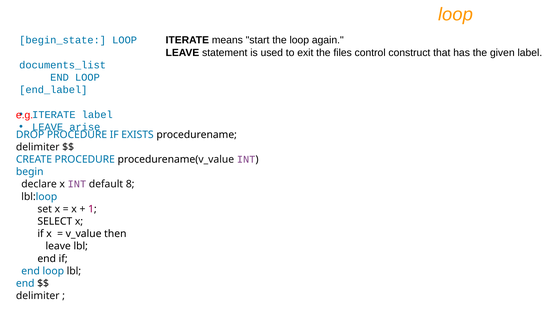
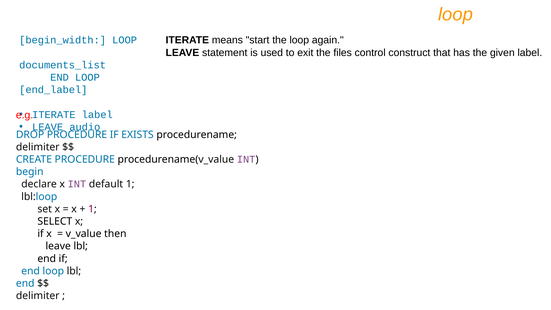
begin_state: begin_state -> begin_width
arise: arise -> audio
default 8: 8 -> 1
